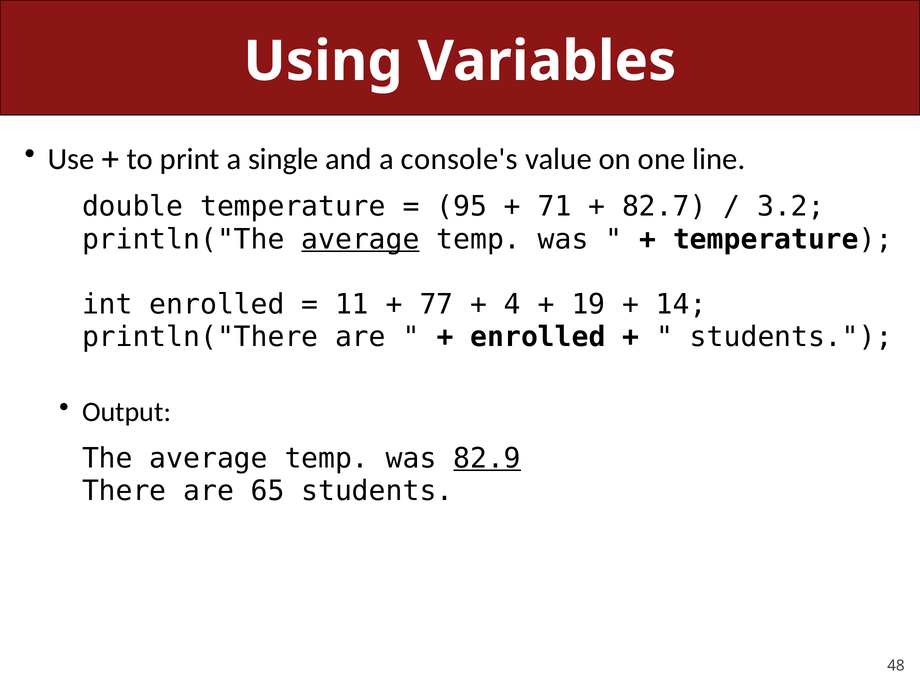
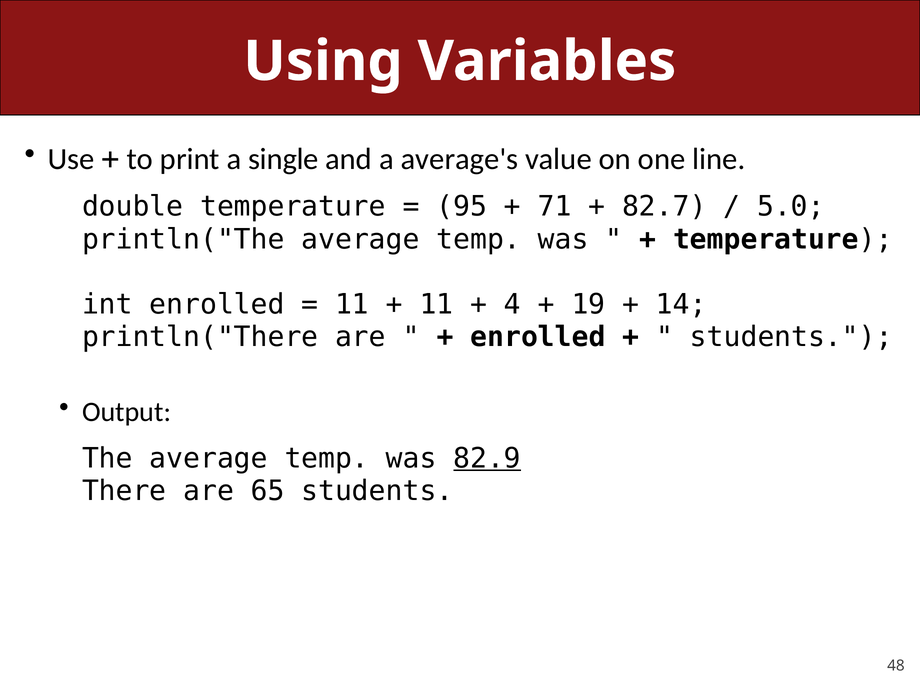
console's: console's -> average's
3.2: 3.2 -> 5.0
average at (361, 239) underline: present -> none
77 at (436, 304): 77 -> 11
